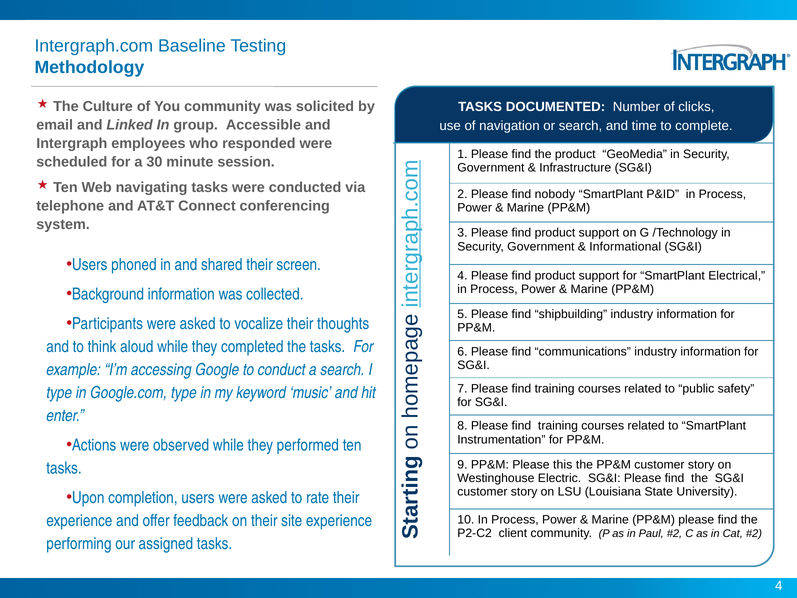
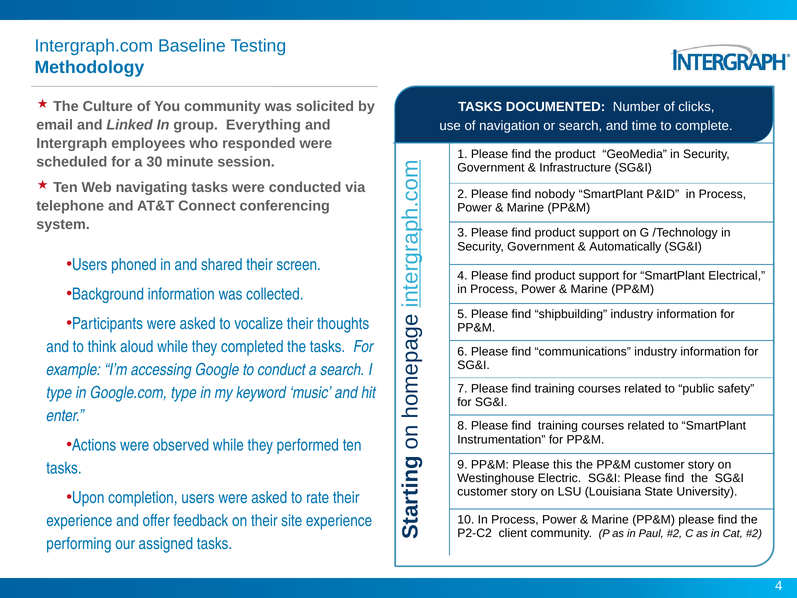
Accessible: Accessible -> Everything
Informational: Informational -> Automatically
